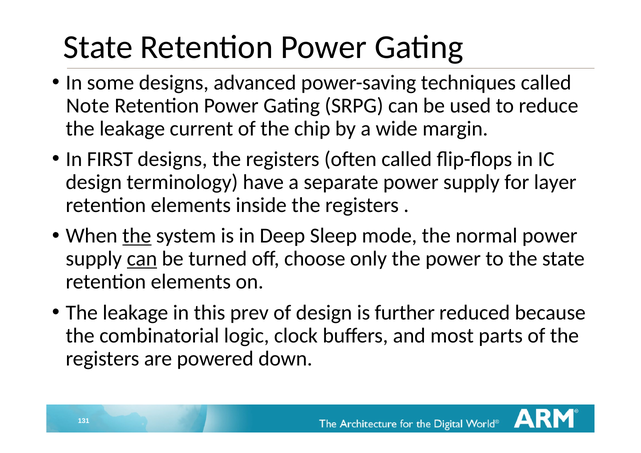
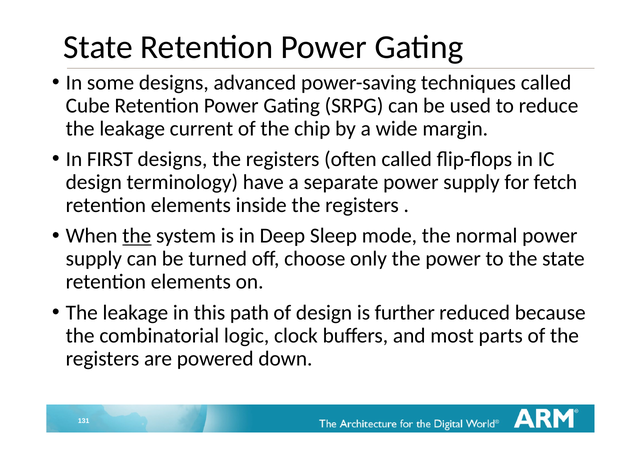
Note: Note -> Cube
layer: layer -> fetch
can at (142, 259) underline: present -> none
prev: prev -> path
